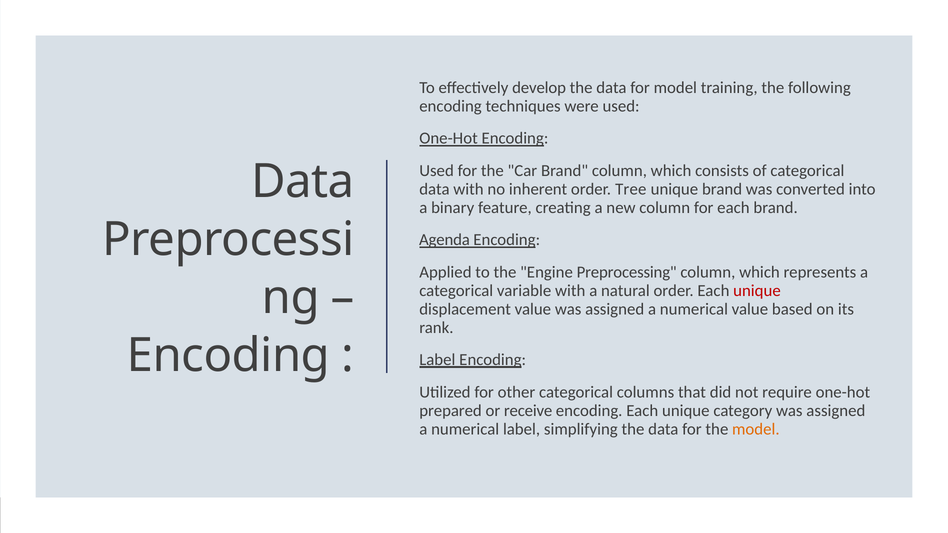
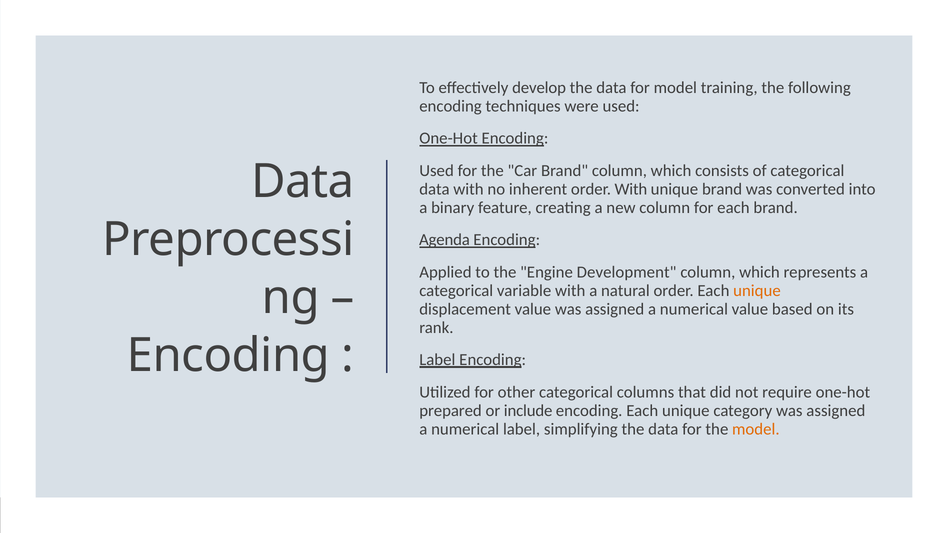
order Tree: Tree -> With
Preprocessing: Preprocessing -> Development
unique at (757, 291) colour: red -> orange
receive: receive -> include
